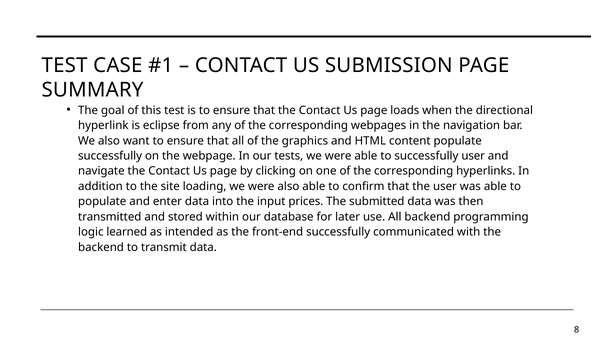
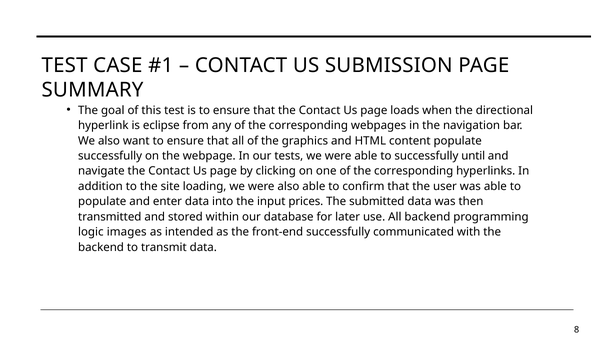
successfully user: user -> until
learned: learned -> images
